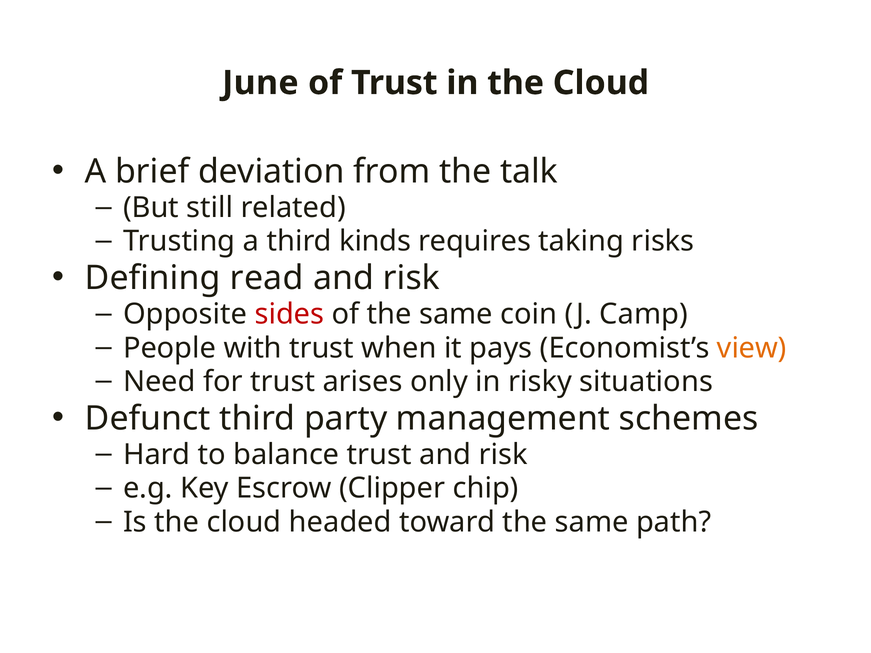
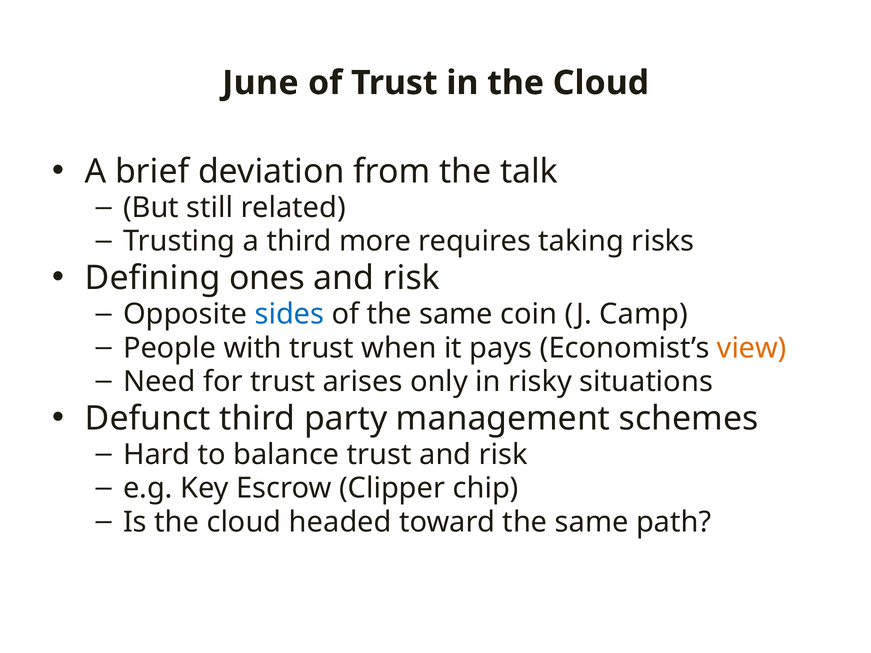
kinds: kinds -> more
read: read -> ones
sides colour: red -> blue
